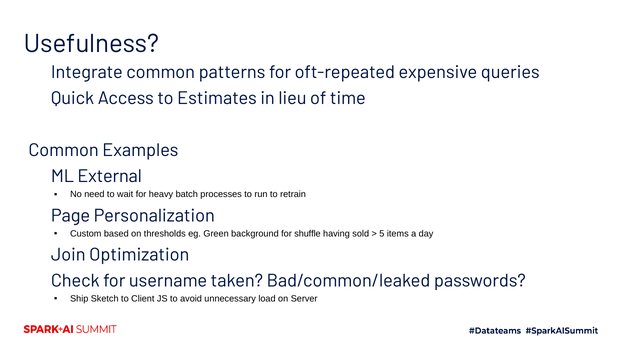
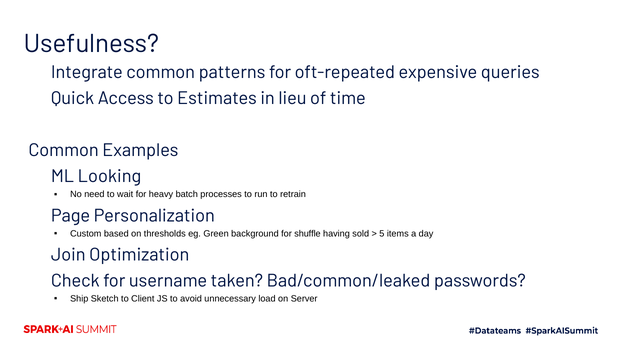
External: External -> Looking
